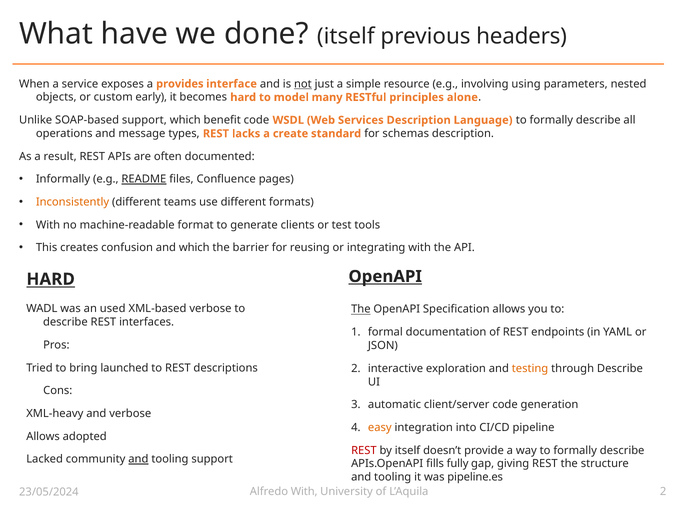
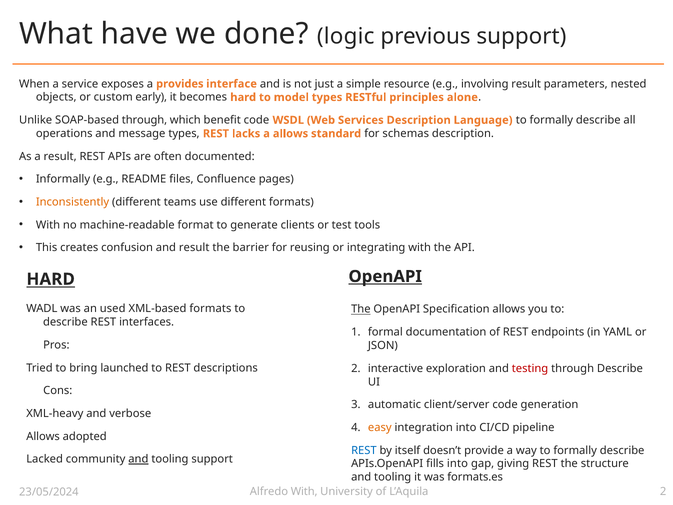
done itself: itself -> logic
previous headers: headers -> support
not underline: present -> none
involving using: using -> result
model many: many -> types
SOAP-based support: support -> through
a create: create -> allows
README underline: present -> none
and which: which -> result
XML-based verbose: verbose -> formats
testing colour: orange -> red
REST at (364, 450) colour: red -> blue
fills fully: fully -> into
pipeline.es: pipeline.es -> formats.es
